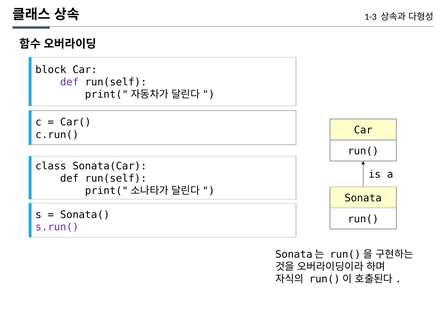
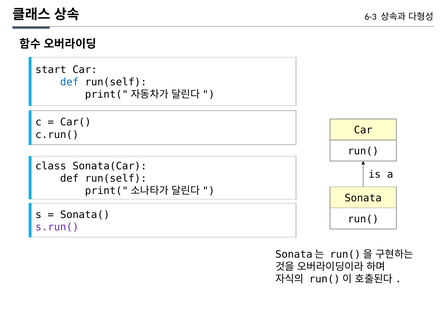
1-3: 1-3 -> 6-3
block: block -> start
def at (69, 82) colour: purple -> blue
